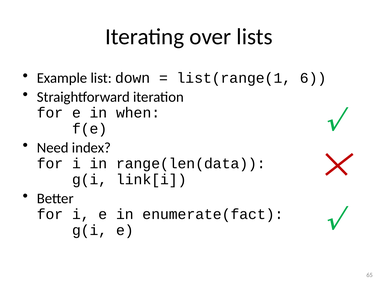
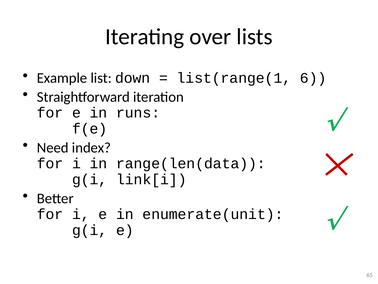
when: when -> runs
enumerate(fact: enumerate(fact -> enumerate(unit
